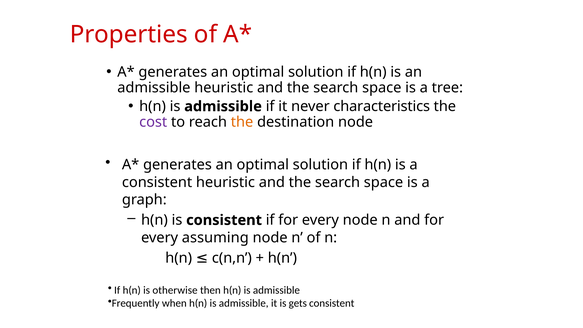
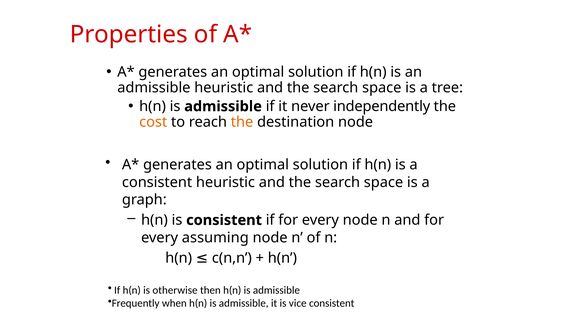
characteristics: characteristics -> independently
cost colour: purple -> orange
gets: gets -> vice
